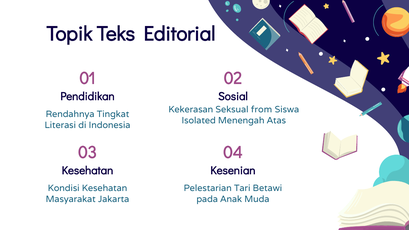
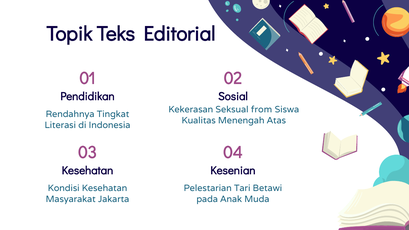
Isolated: Isolated -> Kualitas
